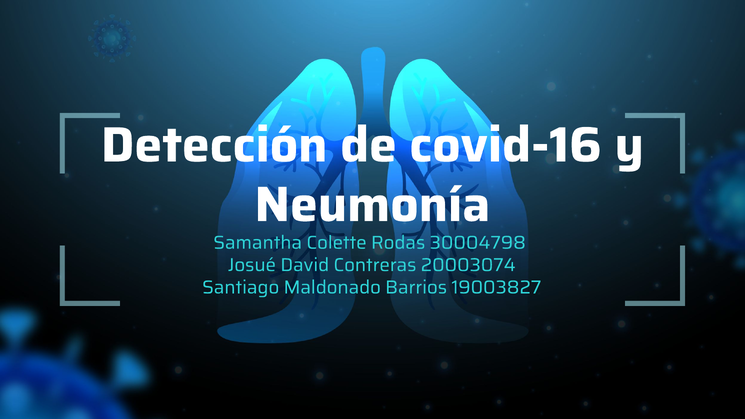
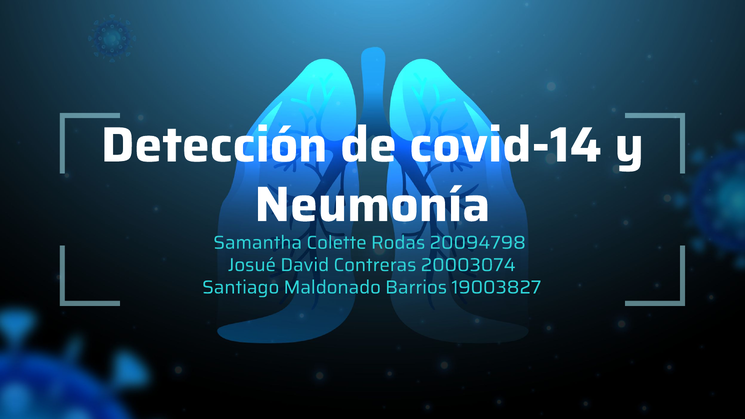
covid-16: covid-16 -> covid-14
30004798: 30004798 -> 20094798
